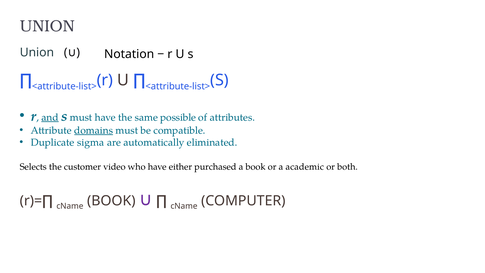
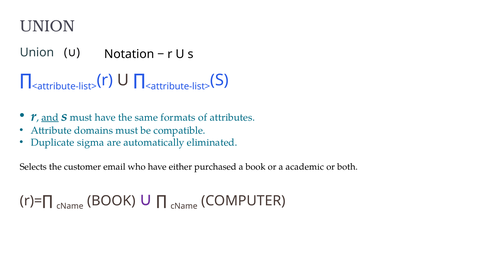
possible: possible -> formats
domains underline: present -> none
video: video -> email
